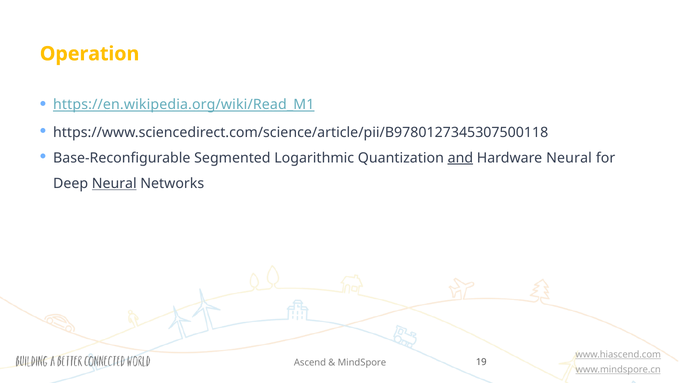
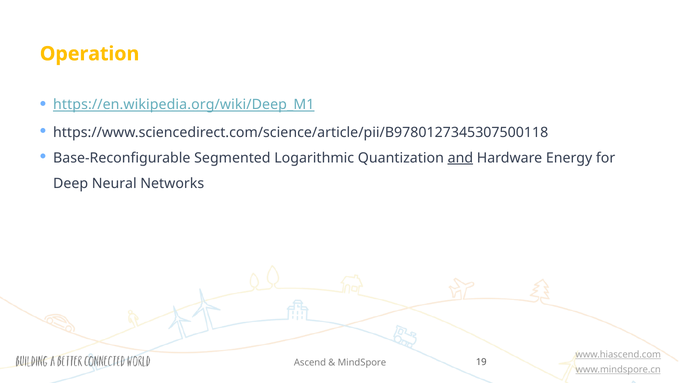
https://en.wikipedia.org/wiki/Read_M1: https://en.wikipedia.org/wiki/Read_M1 -> https://en.wikipedia.org/wiki/Deep_M1
Hardware Neural: Neural -> Energy
Neural at (114, 183) underline: present -> none
